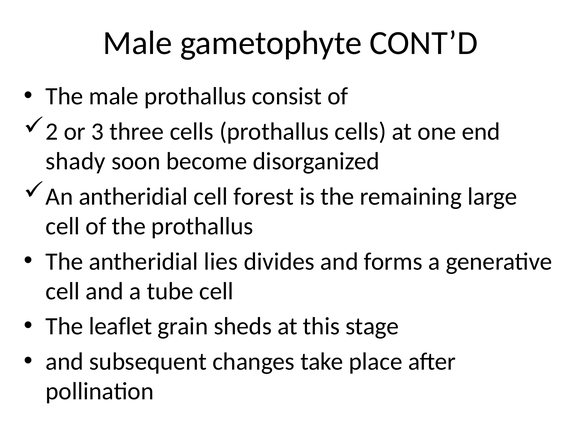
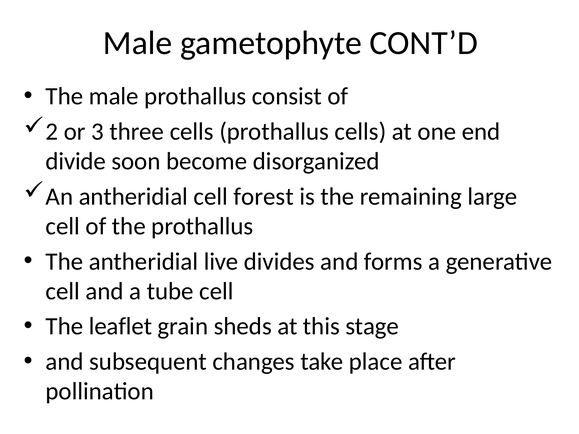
shady: shady -> divide
lies: lies -> live
